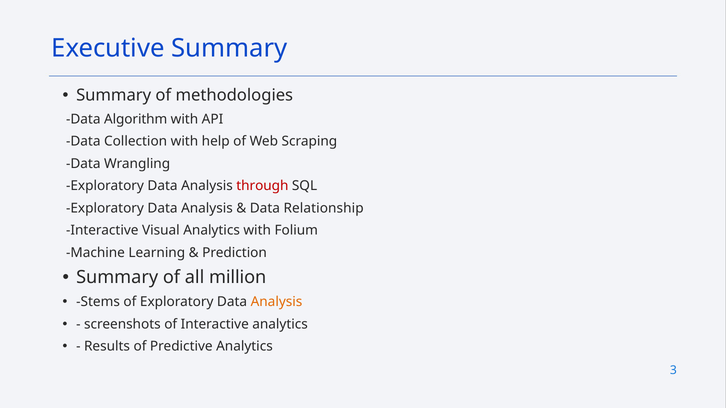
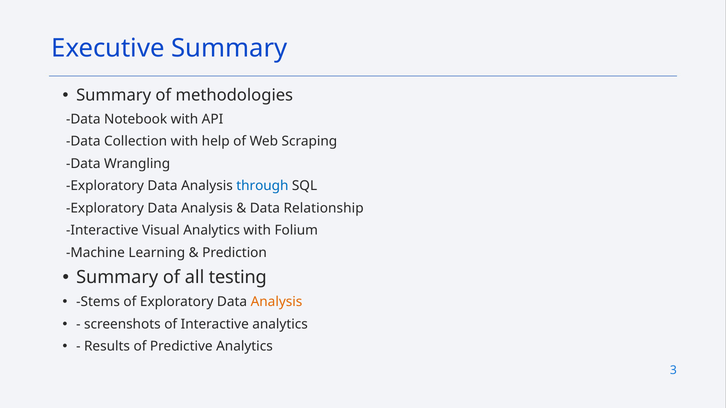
Algorithm: Algorithm -> Notebook
through colour: red -> blue
million: million -> testing
